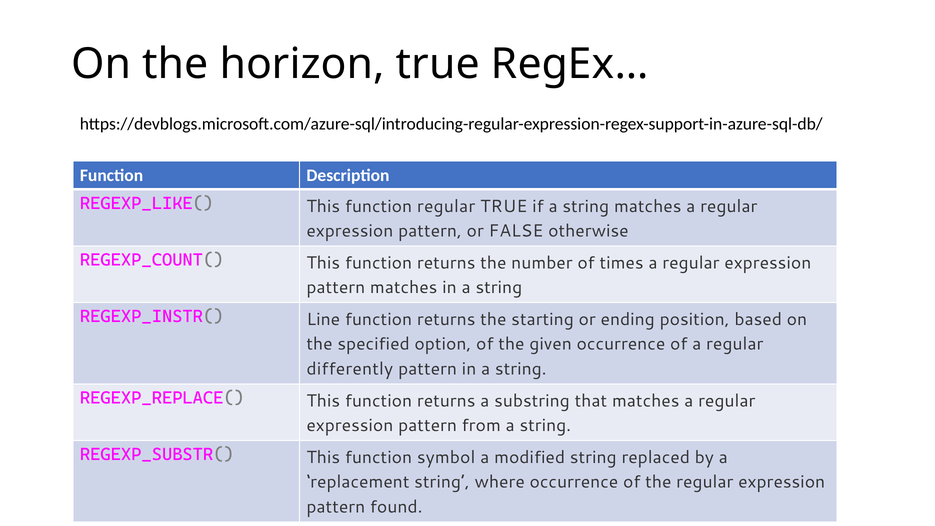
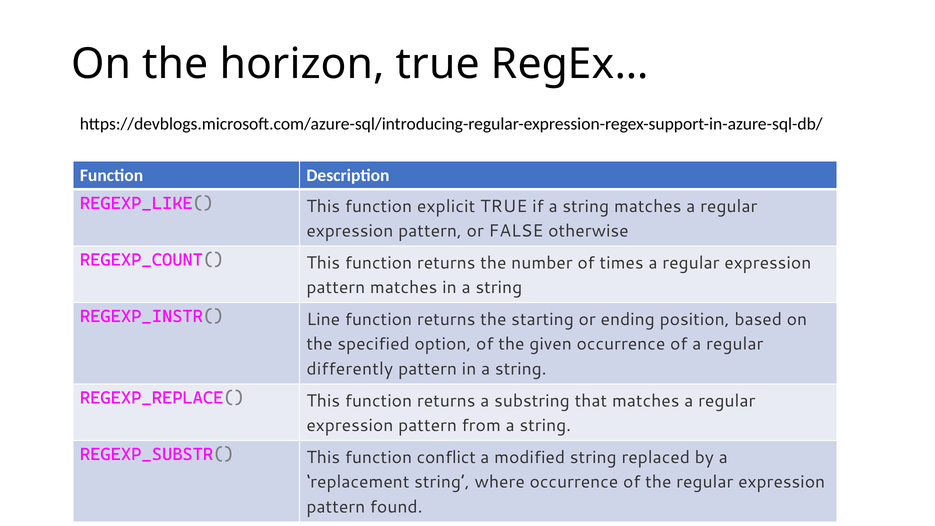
function regular: regular -> explicit
symbol: symbol -> conflict
